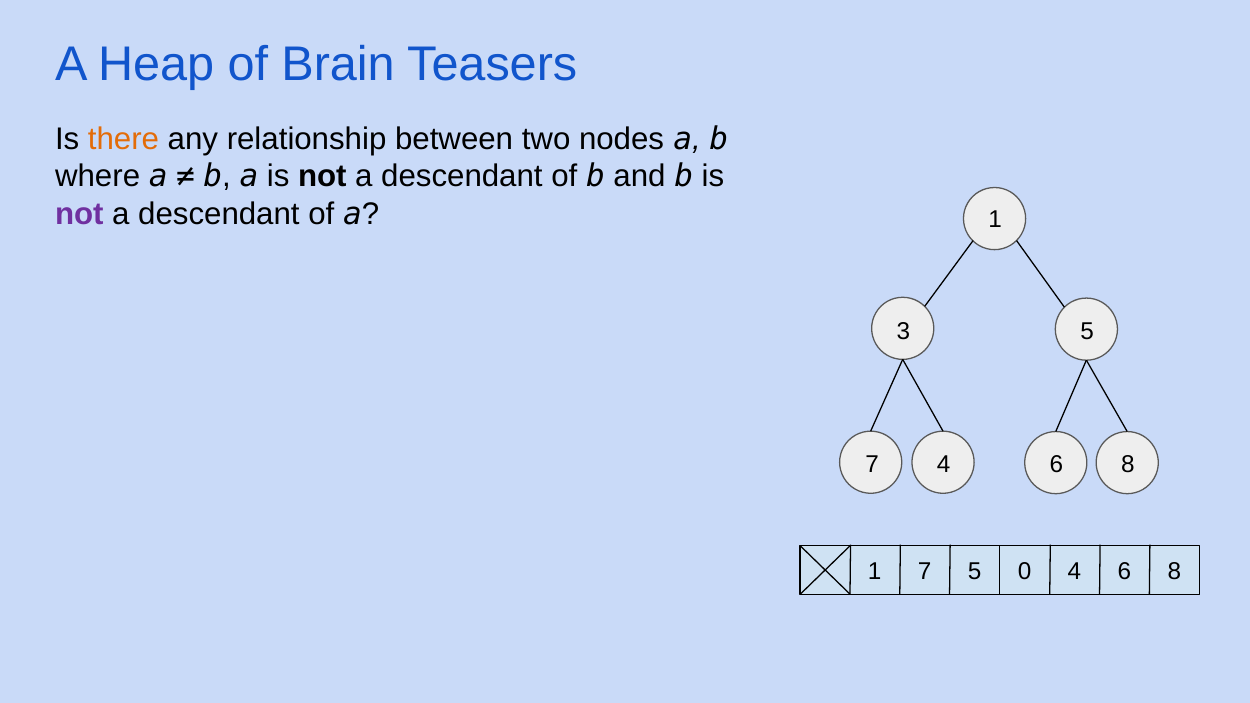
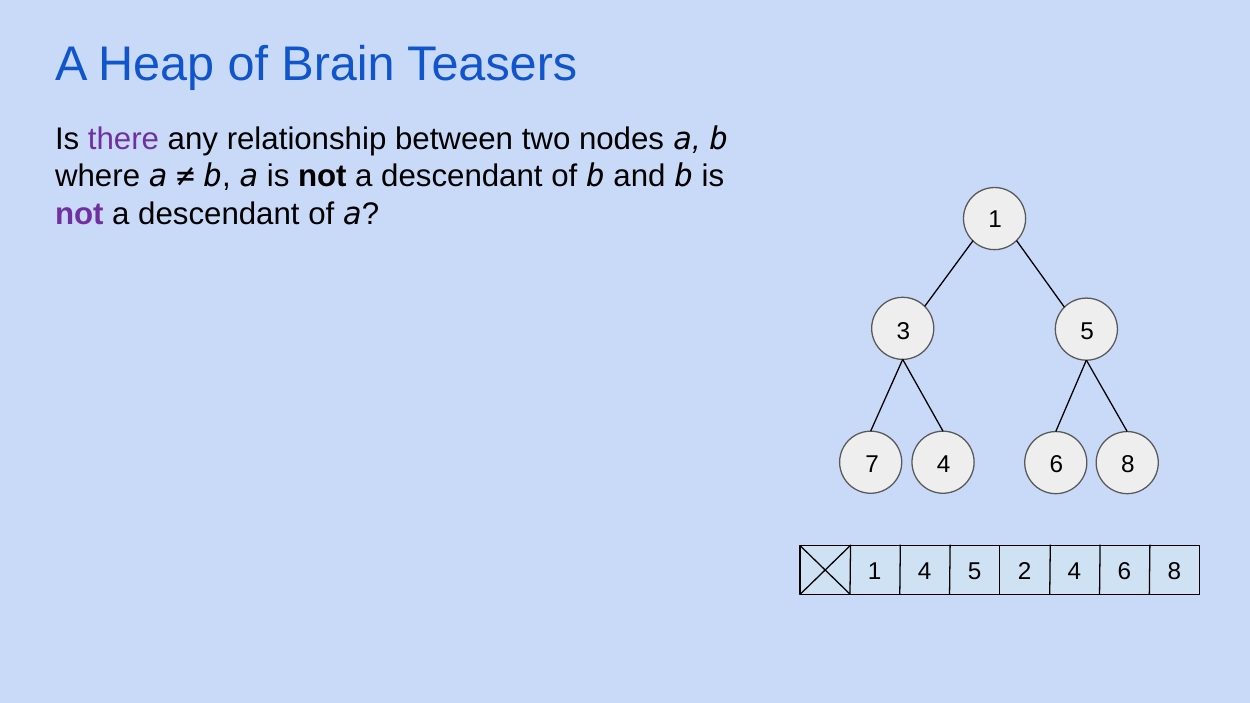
there colour: orange -> purple
1 7: 7 -> 4
0: 0 -> 2
